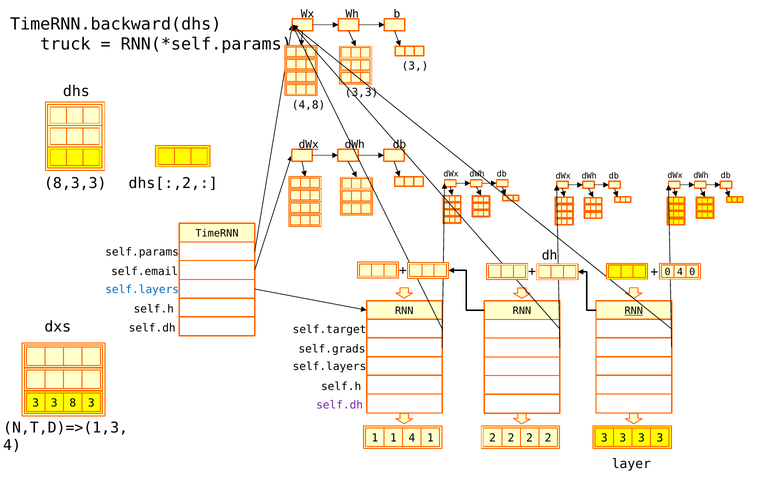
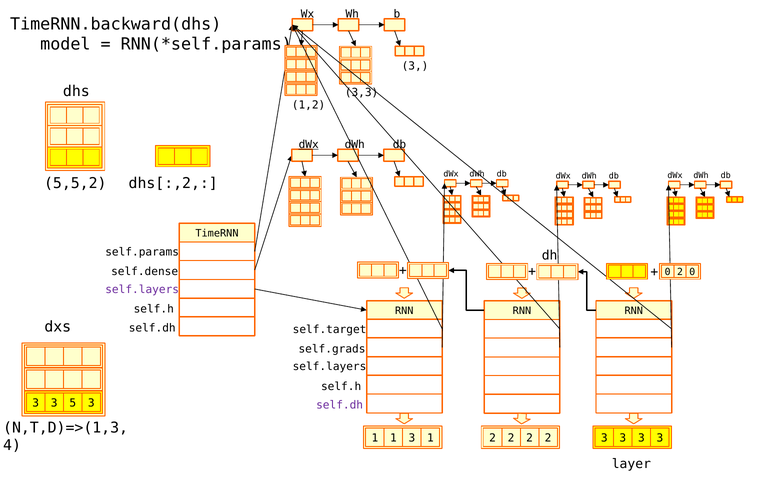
truck: truck -> model
4,8: 4,8 -> 1,2
8,3,3: 8,3,3 -> 5,5,2
self.email: self.email -> self.dense
0 4: 4 -> 2
self.layers at (142, 289) colour: blue -> purple
RNN at (634, 311) underline: present -> none
8: 8 -> 5
1 4: 4 -> 3
